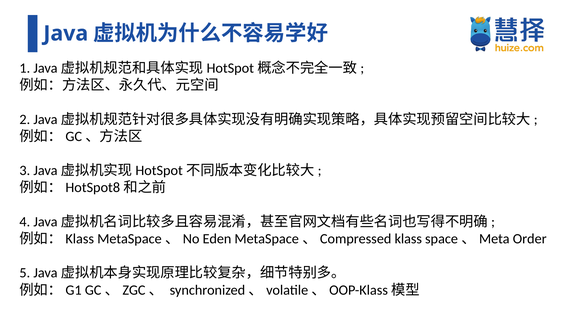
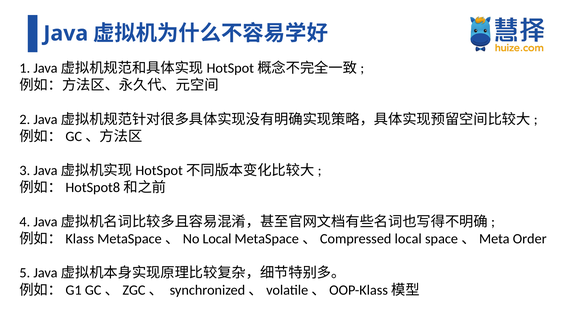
MetaSpace、No Eden: Eden -> Local
MetaSpace、Compressed klass: klass -> local
